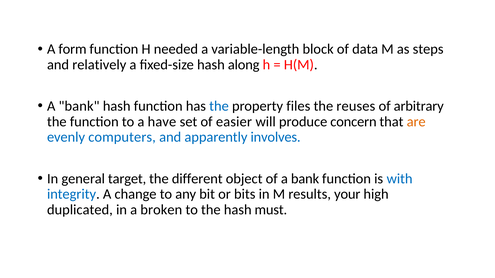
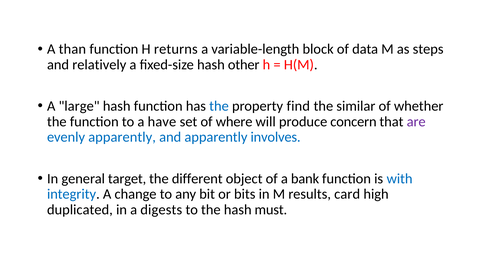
form: form -> than
needed: needed -> returns
along: along -> other
bank at (79, 106): bank -> large
files: files -> find
reuses: reuses -> similar
arbitrary: arbitrary -> whether
easier: easier -> where
are colour: orange -> purple
evenly computers: computers -> apparently
your: your -> card
broken: broken -> digests
